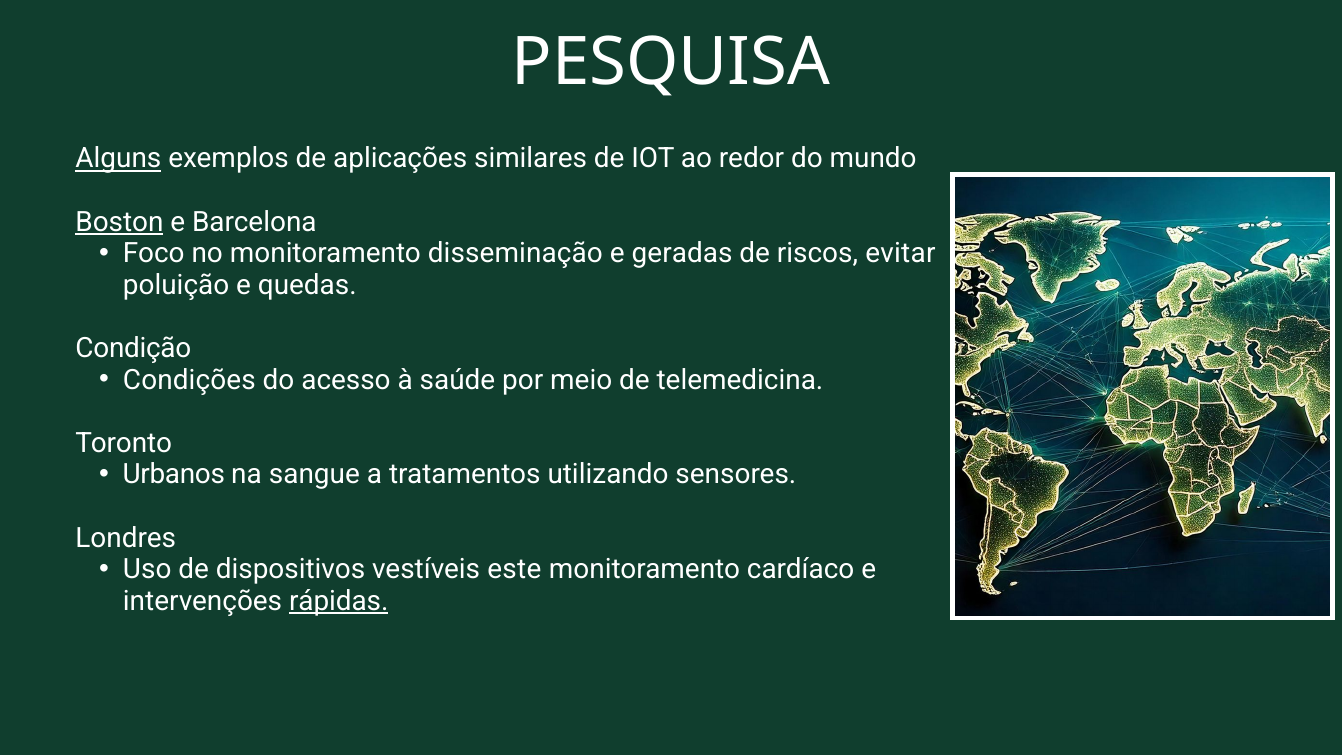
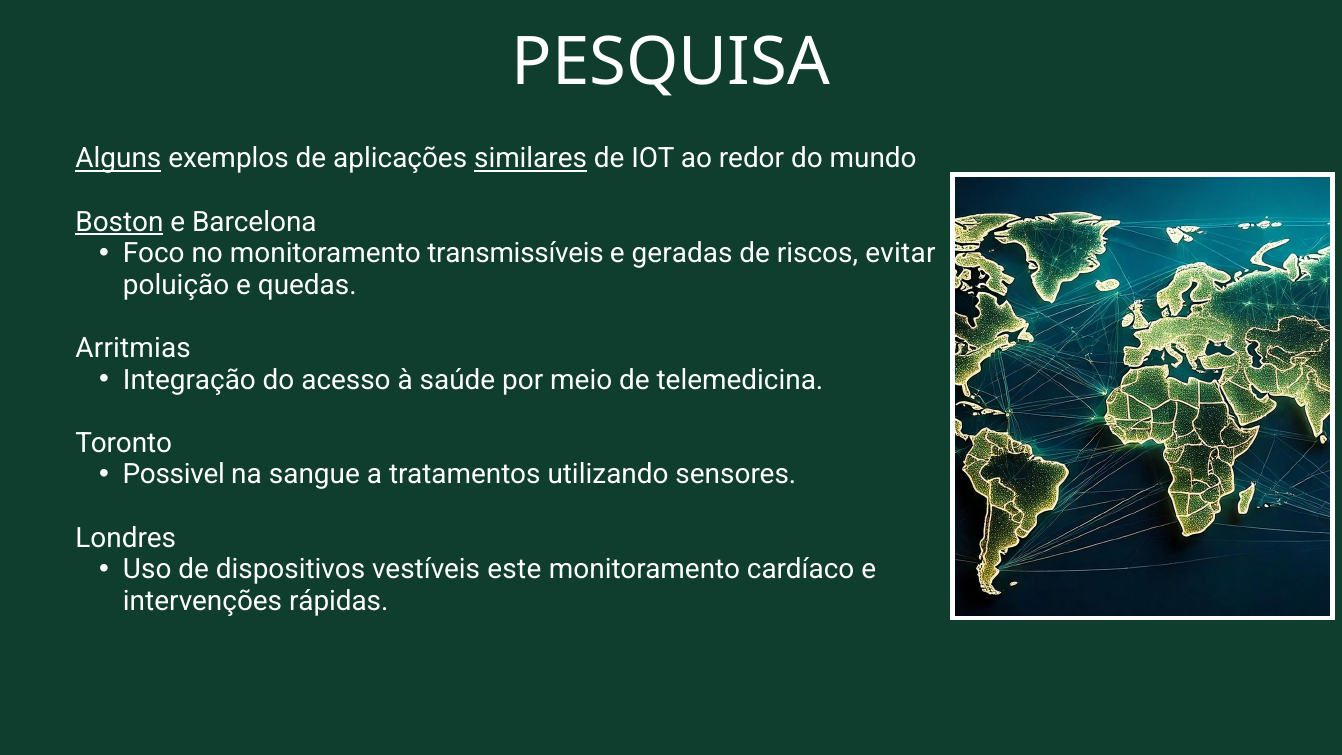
similares underline: none -> present
disseminação: disseminação -> transmissíveis
Condição: Condição -> Arritmias
Condições: Condições -> Integração
Urbanos: Urbanos -> Possivel
rápidas underline: present -> none
